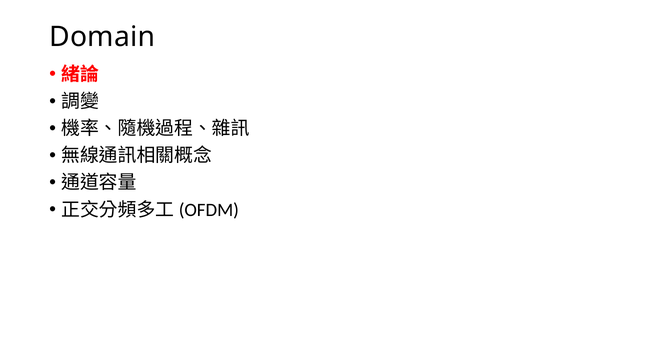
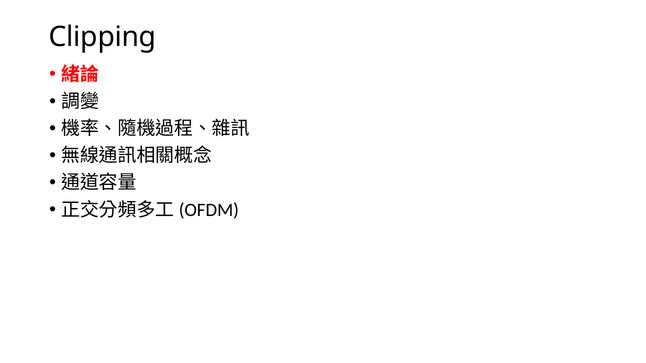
Domain: Domain -> Clipping
